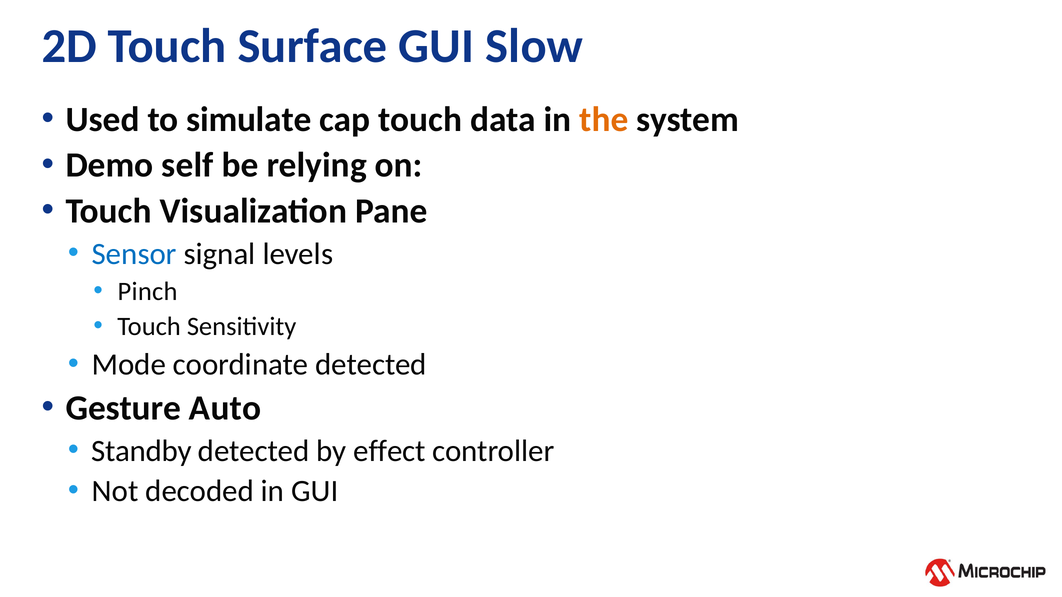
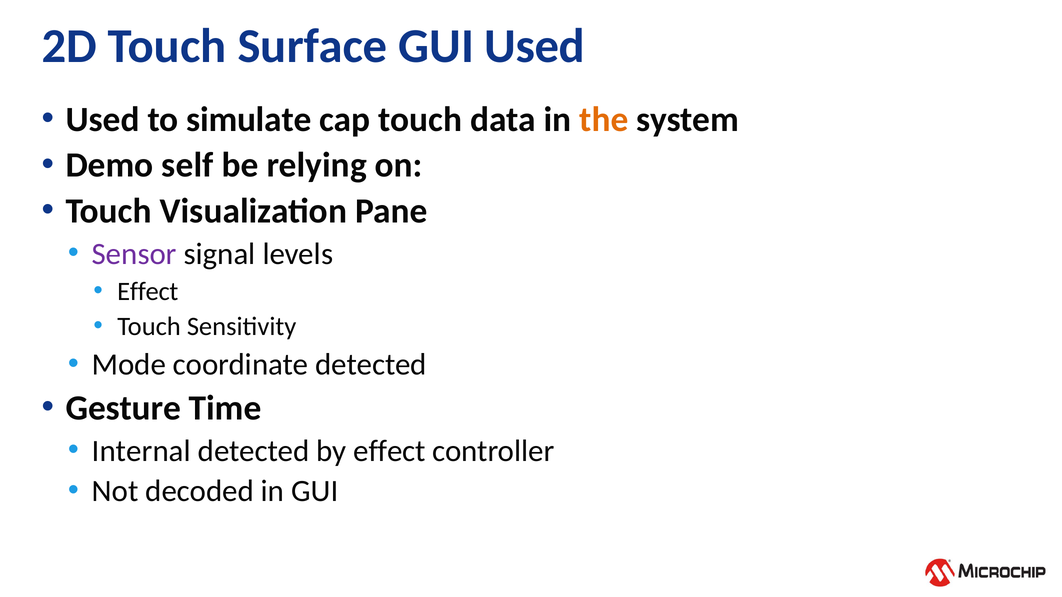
GUI Slow: Slow -> Used
Sensor colour: blue -> purple
Pinch at (148, 292): Pinch -> Effect
Auto: Auto -> Time
Standby: Standby -> Internal
